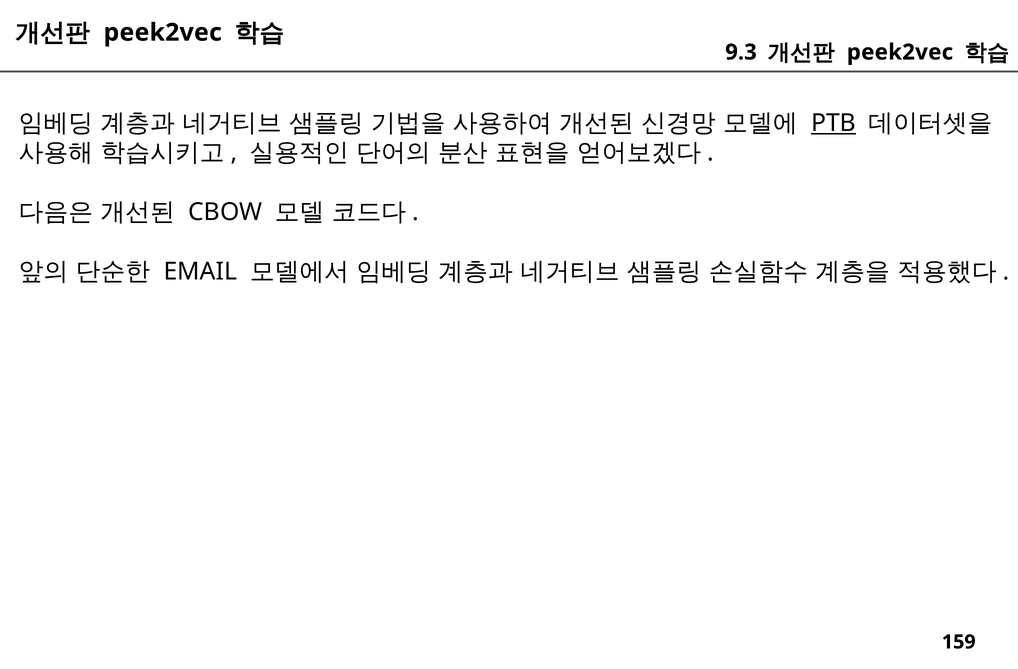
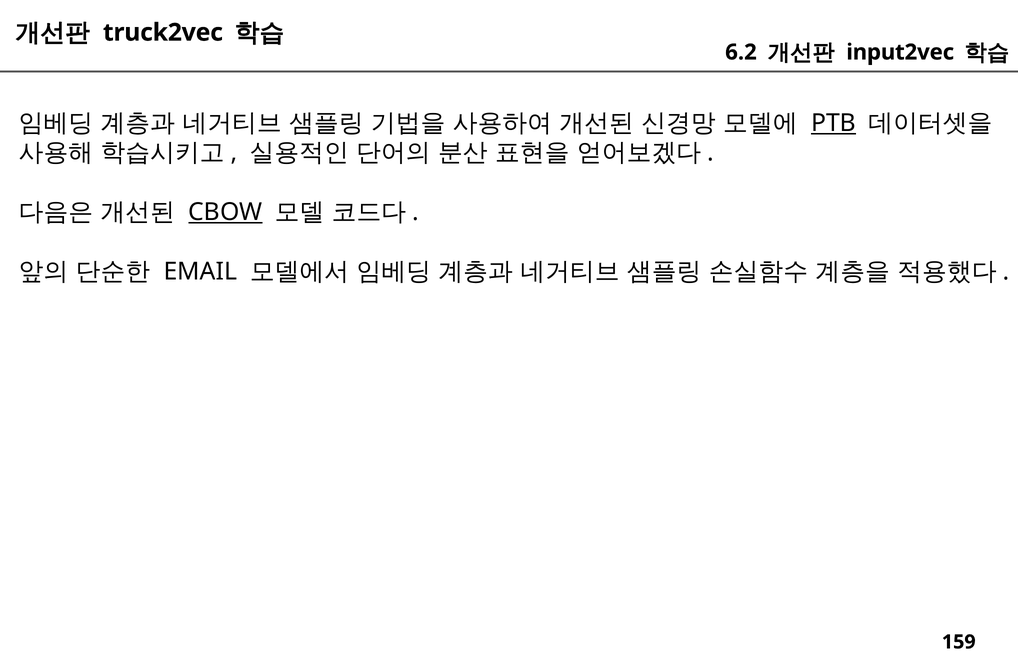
peek2vec at (163, 32): peek2vec -> truck2vec
9.3: 9.3 -> 6.2
peek2vec at (900, 52): peek2vec -> input2vec
CBOW underline: none -> present
